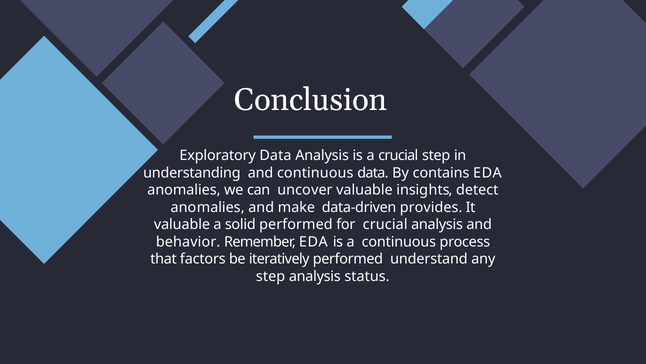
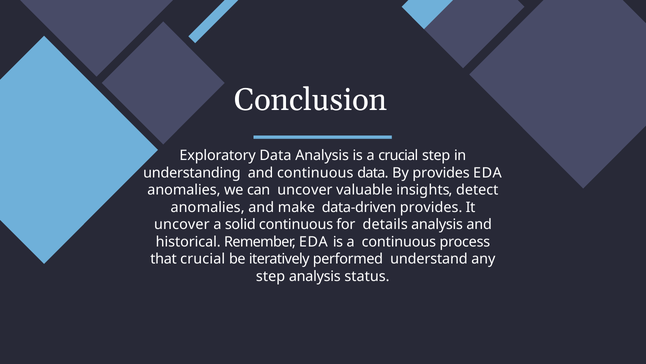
By contains: contains -> provides
valuable at (182, 224): valuable -> uncover
solid performed: performed -> continuous
for crucial: crucial -> details
behavior: behavior -> historical
that factors: factors -> crucial
